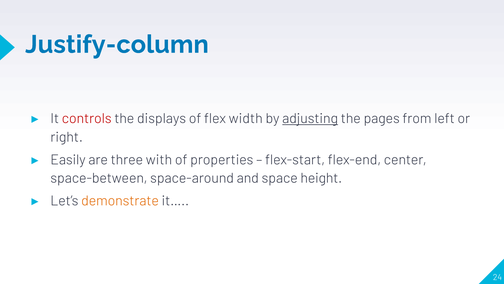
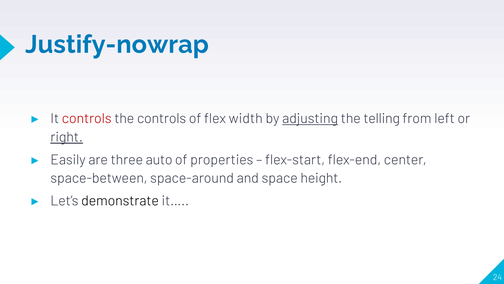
Justify-column: Justify-column -> Justify-nowrap
the displays: displays -> controls
pages: pages -> telling
right underline: none -> present
with: with -> auto
demonstrate colour: orange -> black
